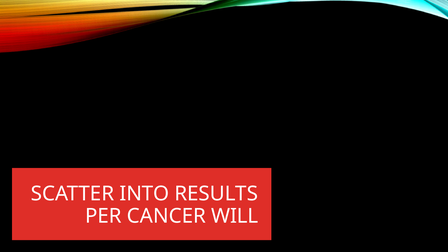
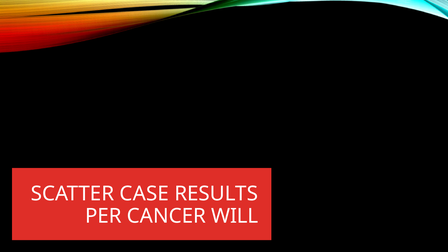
INTO: INTO -> CASE
